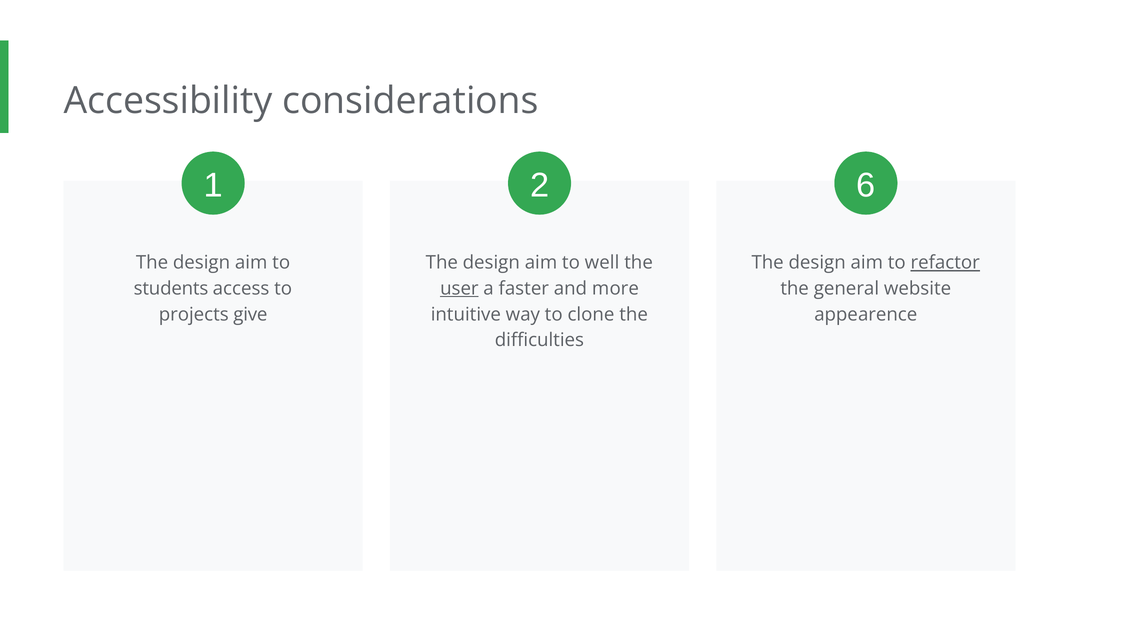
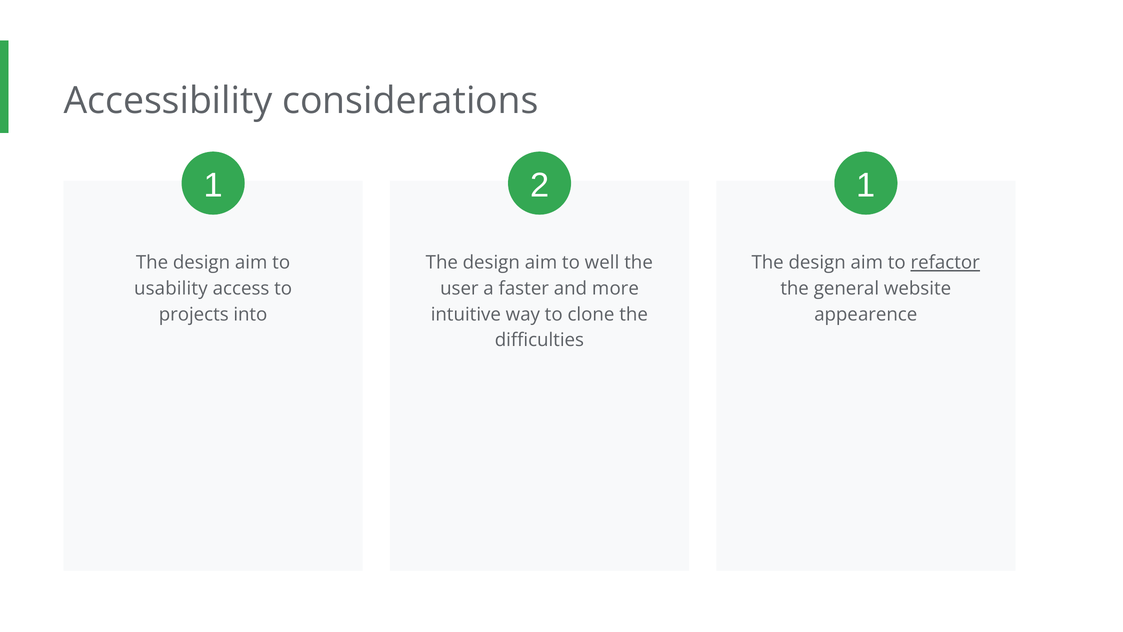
2 6: 6 -> 1
students: students -> usability
user underline: present -> none
give: give -> into
